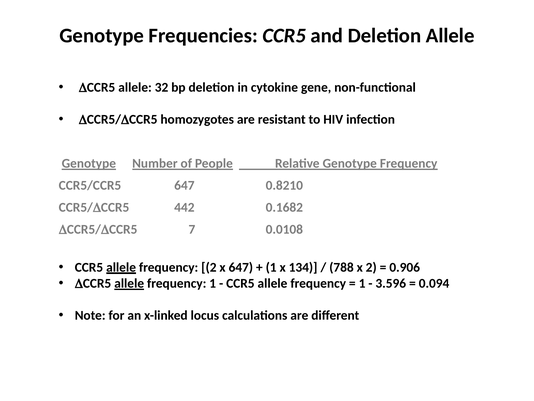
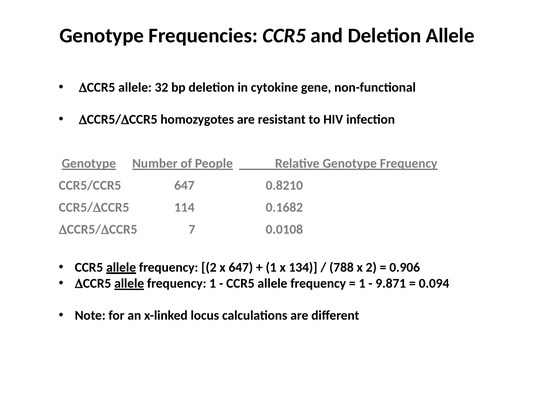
442: 442 -> 114
3.596: 3.596 -> 9.871
